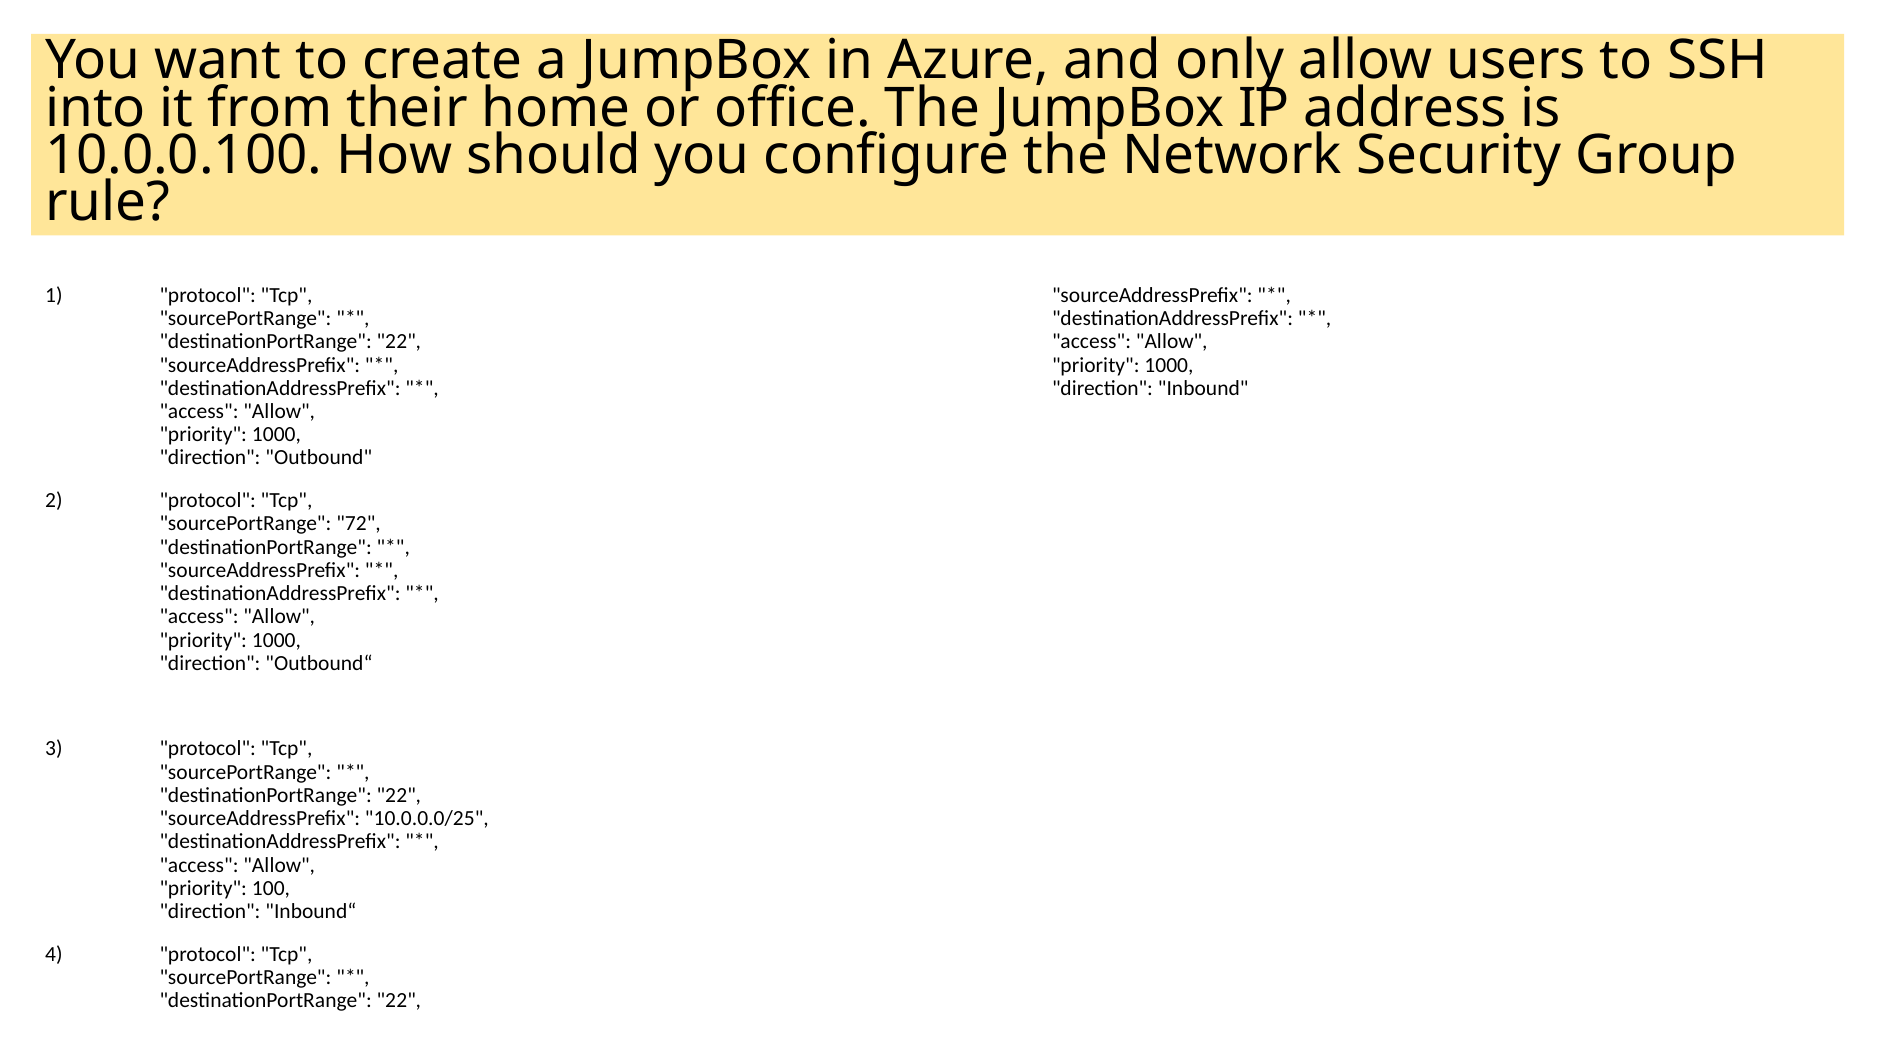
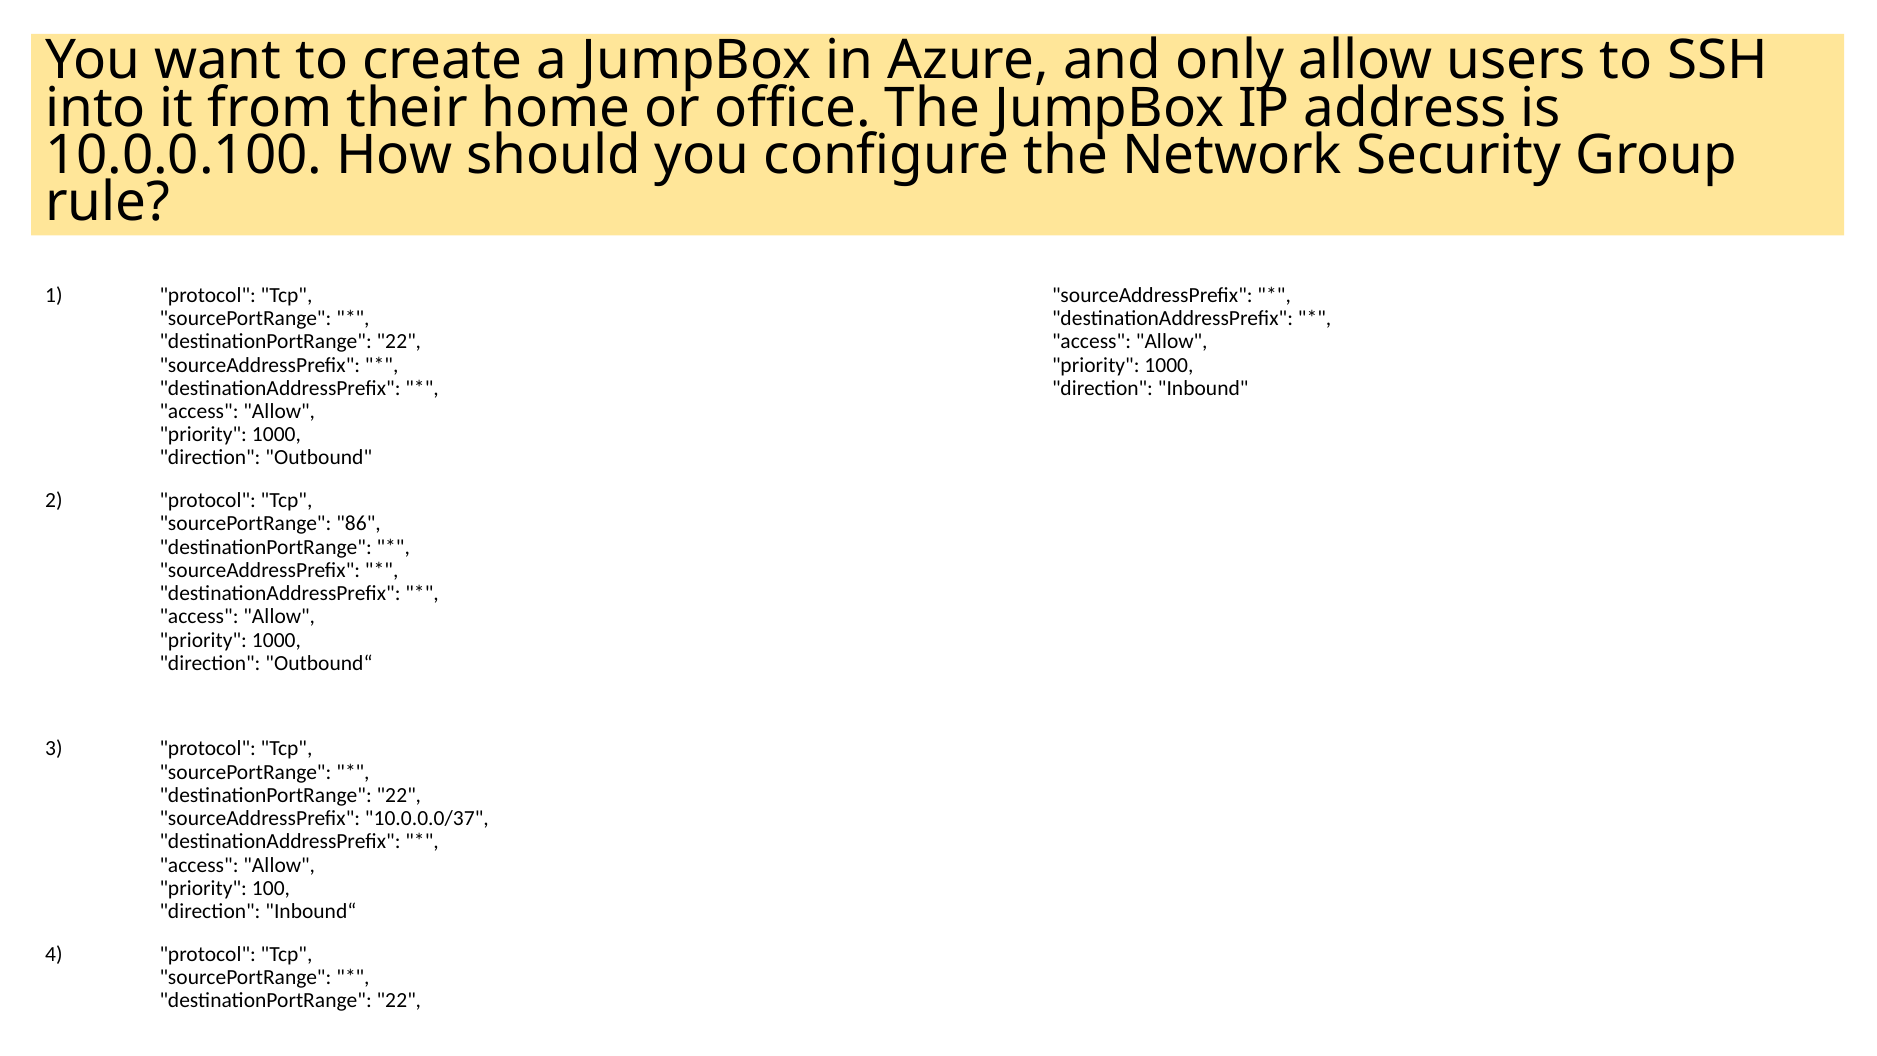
72: 72 -> 86
10.0.0.0/25: 10.0.0.0/25 -> 10.0.0.0/37
